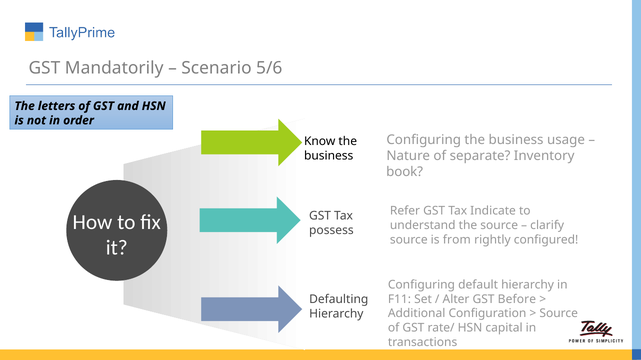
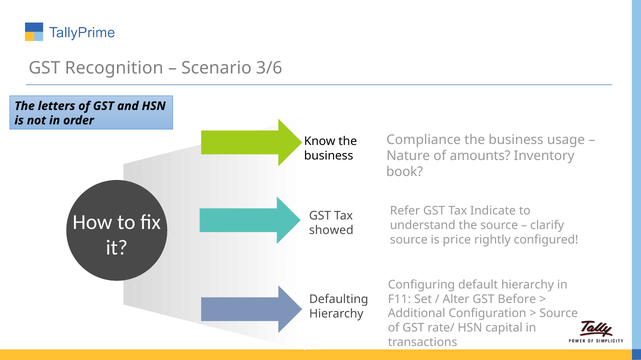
Mandatorily: Mandatorily -> Recognition
5/6: 5/6 -> 3/6
Configuring at (424, 140): Configuring -> Compliance
separate: separate -> amounts
possess: possess -> showed
from: from -> price
